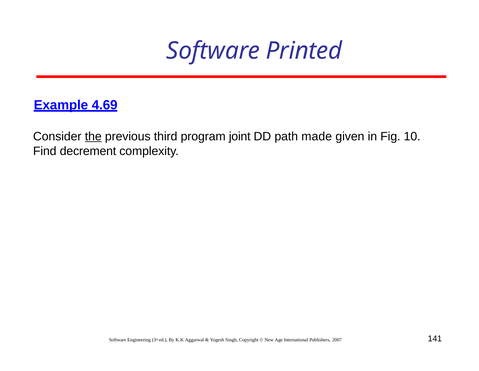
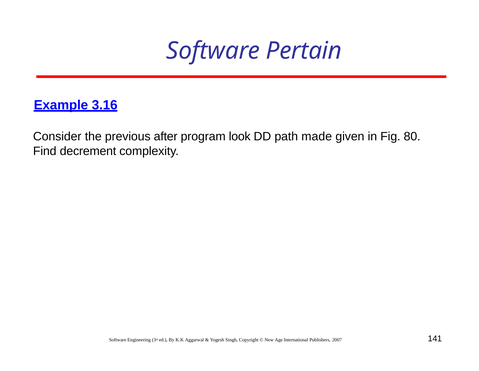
Printed: Printed -> Pertain
4.69: 4.69 -> 3.16
the underline: present -> none
third: third -> after
joint: joint -> look
10: 10 -> 80
